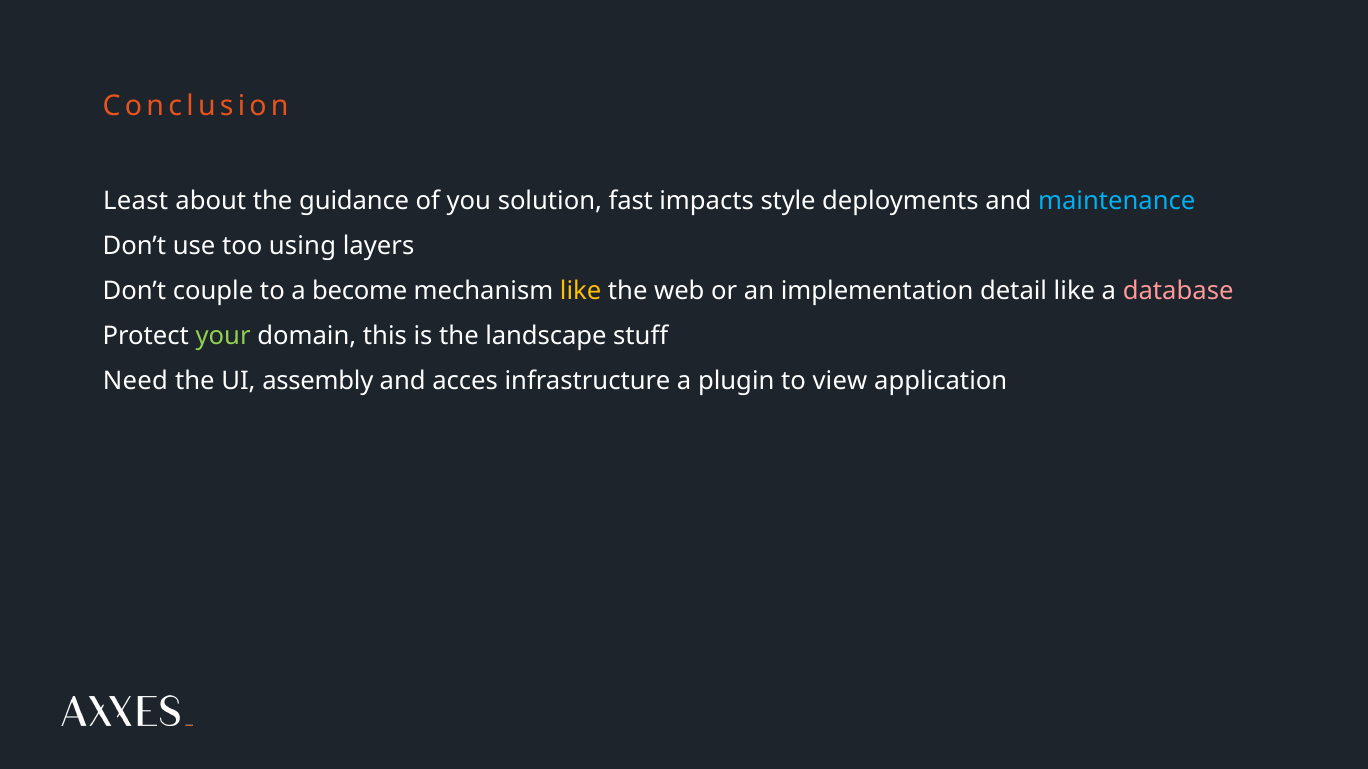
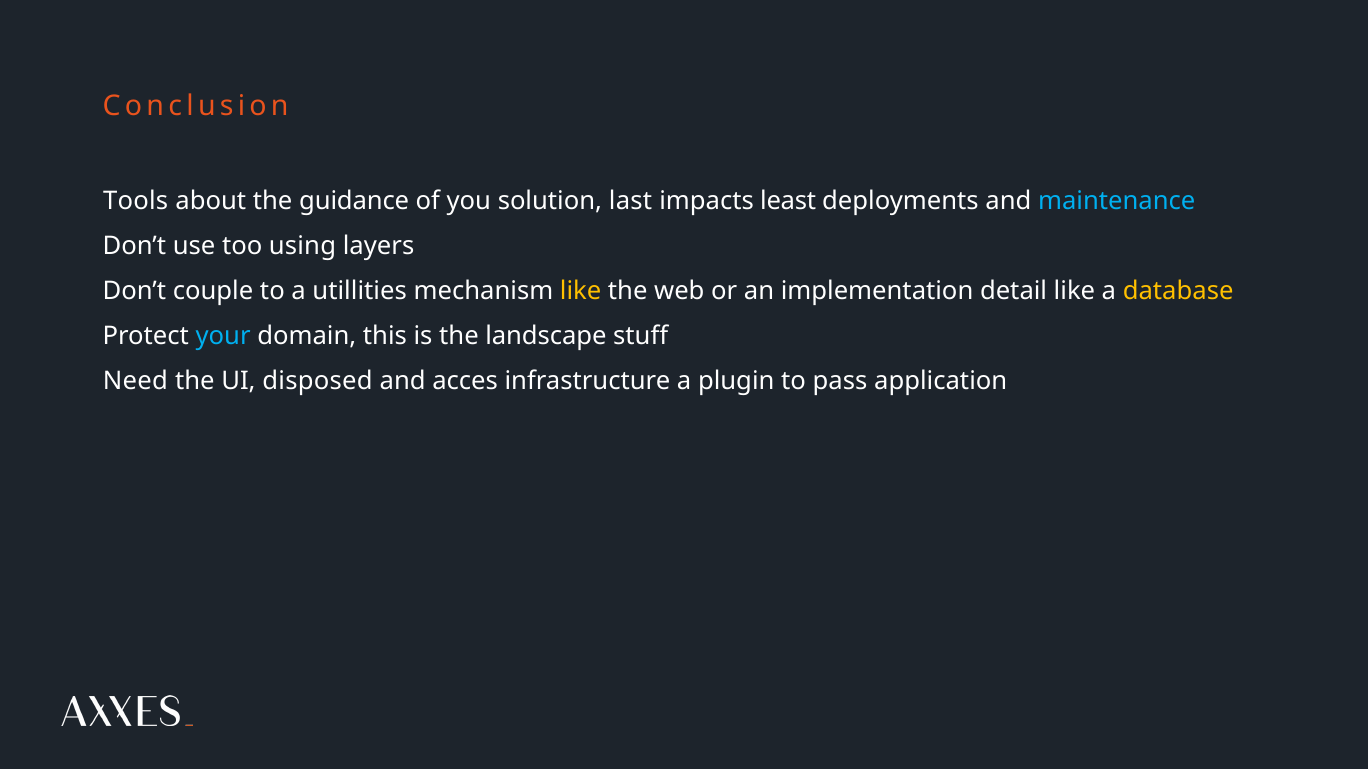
Least: Least -> Tools
fast: fast -> last
style: style -> least
become: become -> utillities
database colour: pink -> yellow
your colour: light green -> light blue
assembly: assembly -> disposed
view: view -> pass
